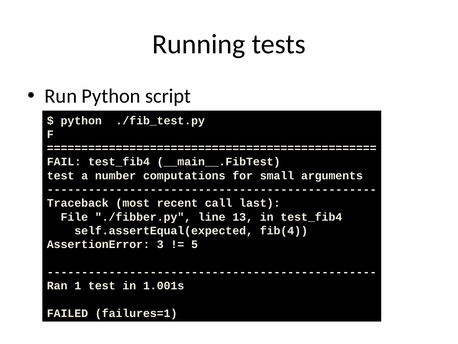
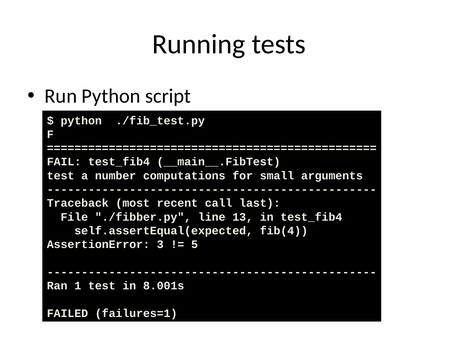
1.001s: 1.001s -> 8.001s
